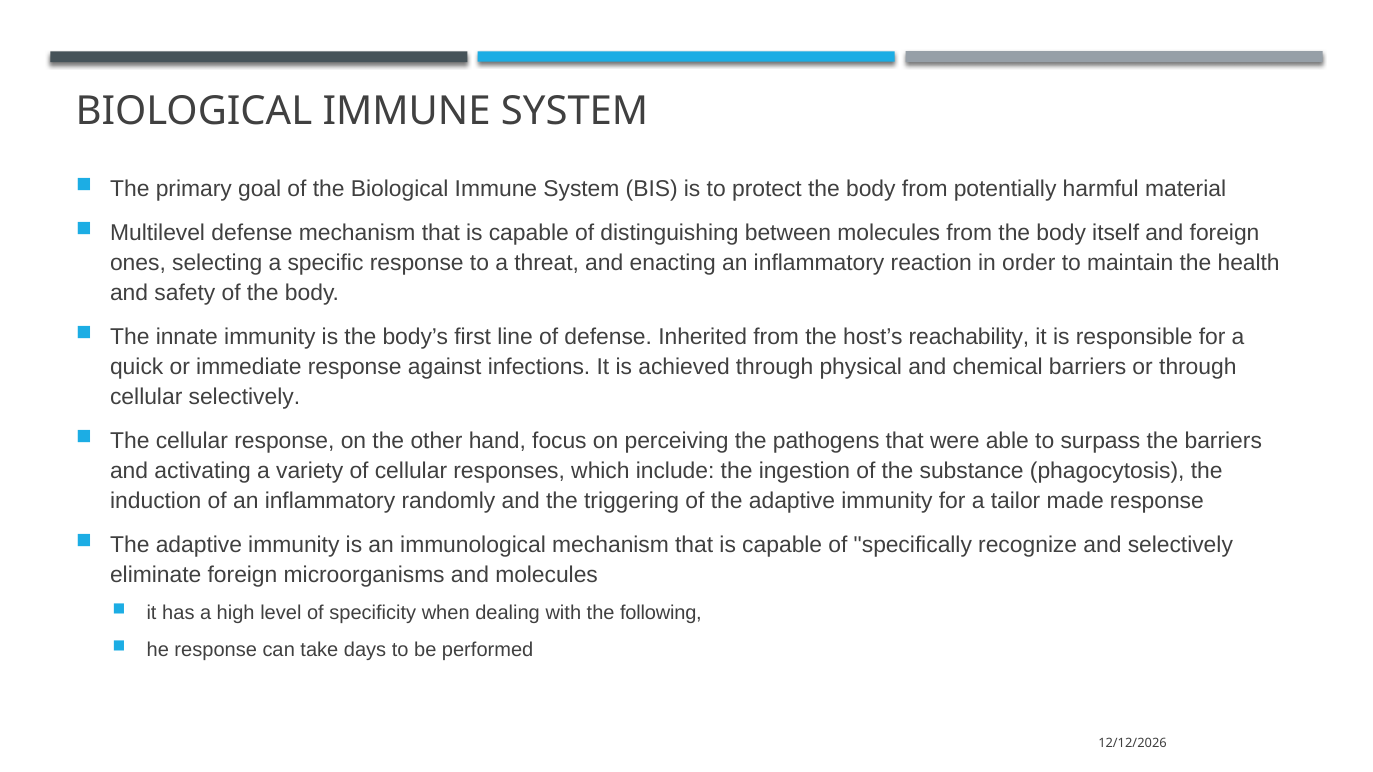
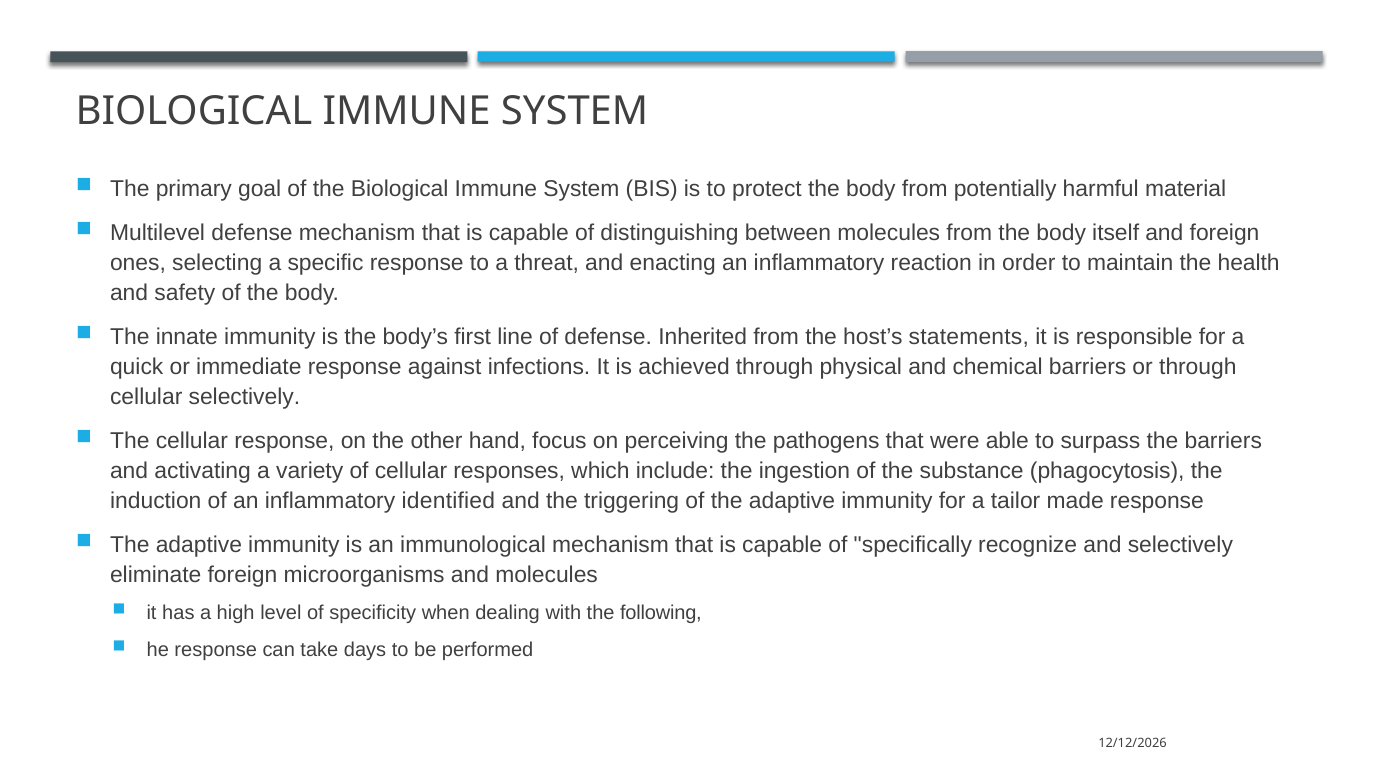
reachability: reachability -> statements
randomly: randomly -> identified
